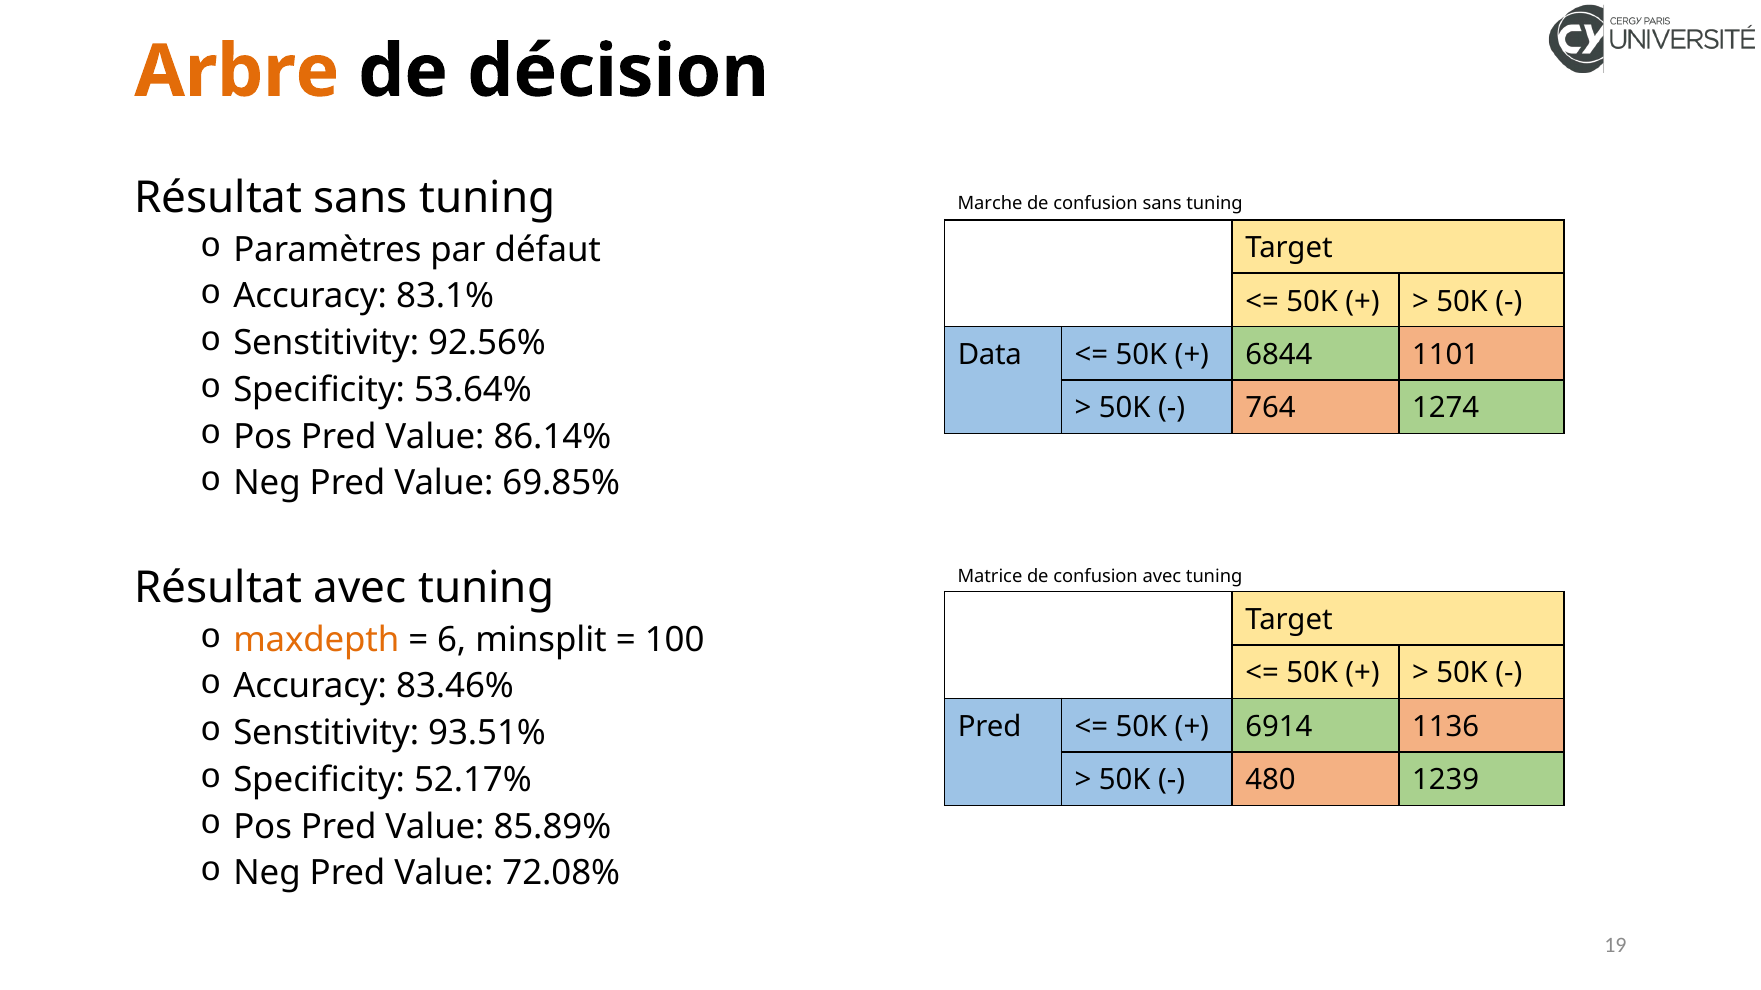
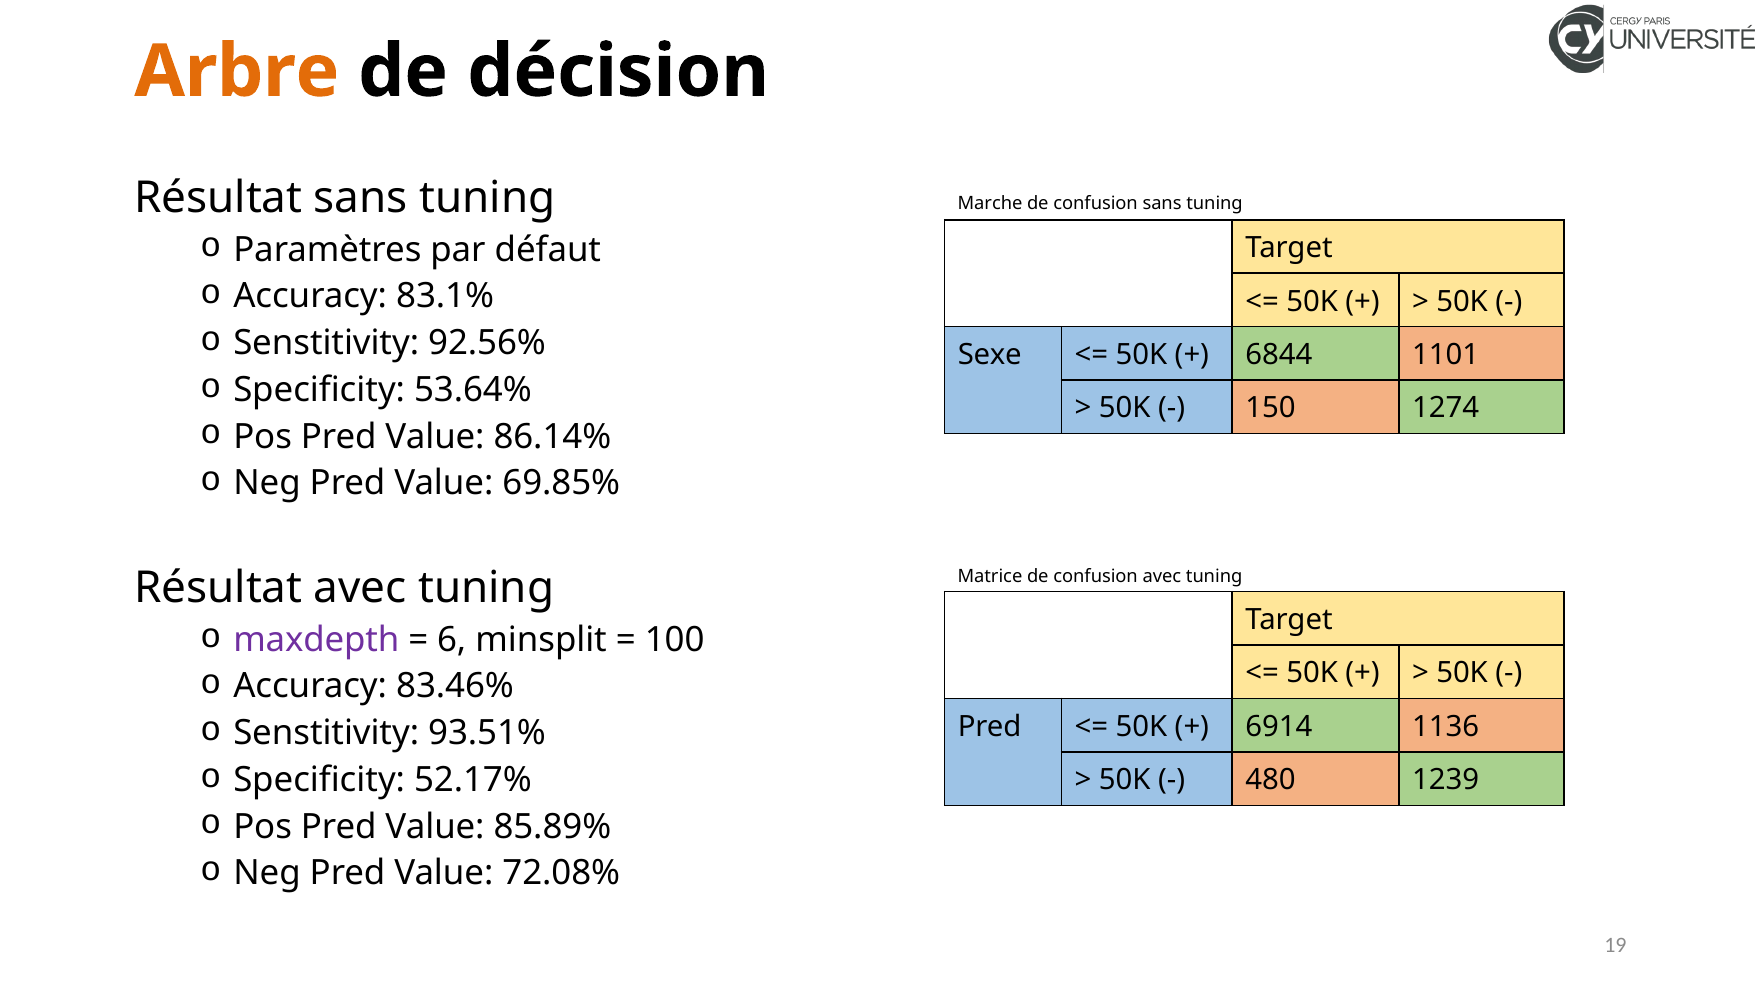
Data: Data -> Sexe
764: 764 -> 150
maxdepth colour: orange -> purple
